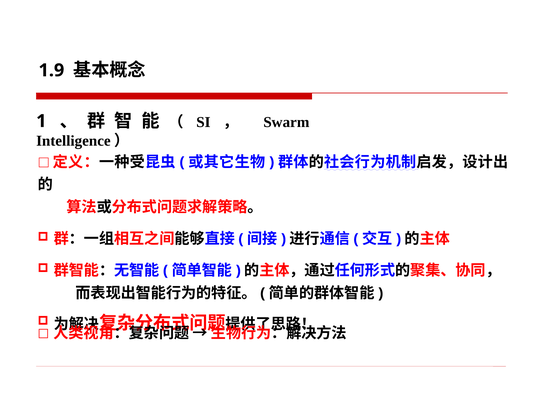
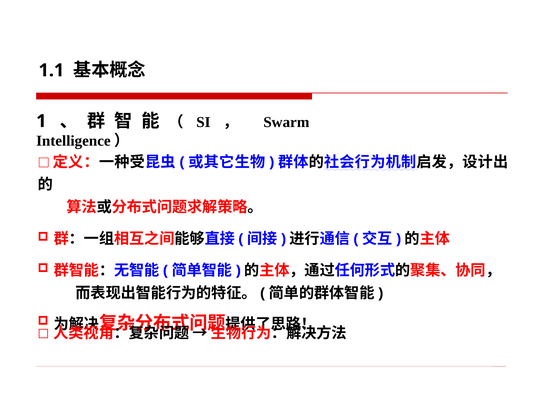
1.9: 1.9 -> 1.1
